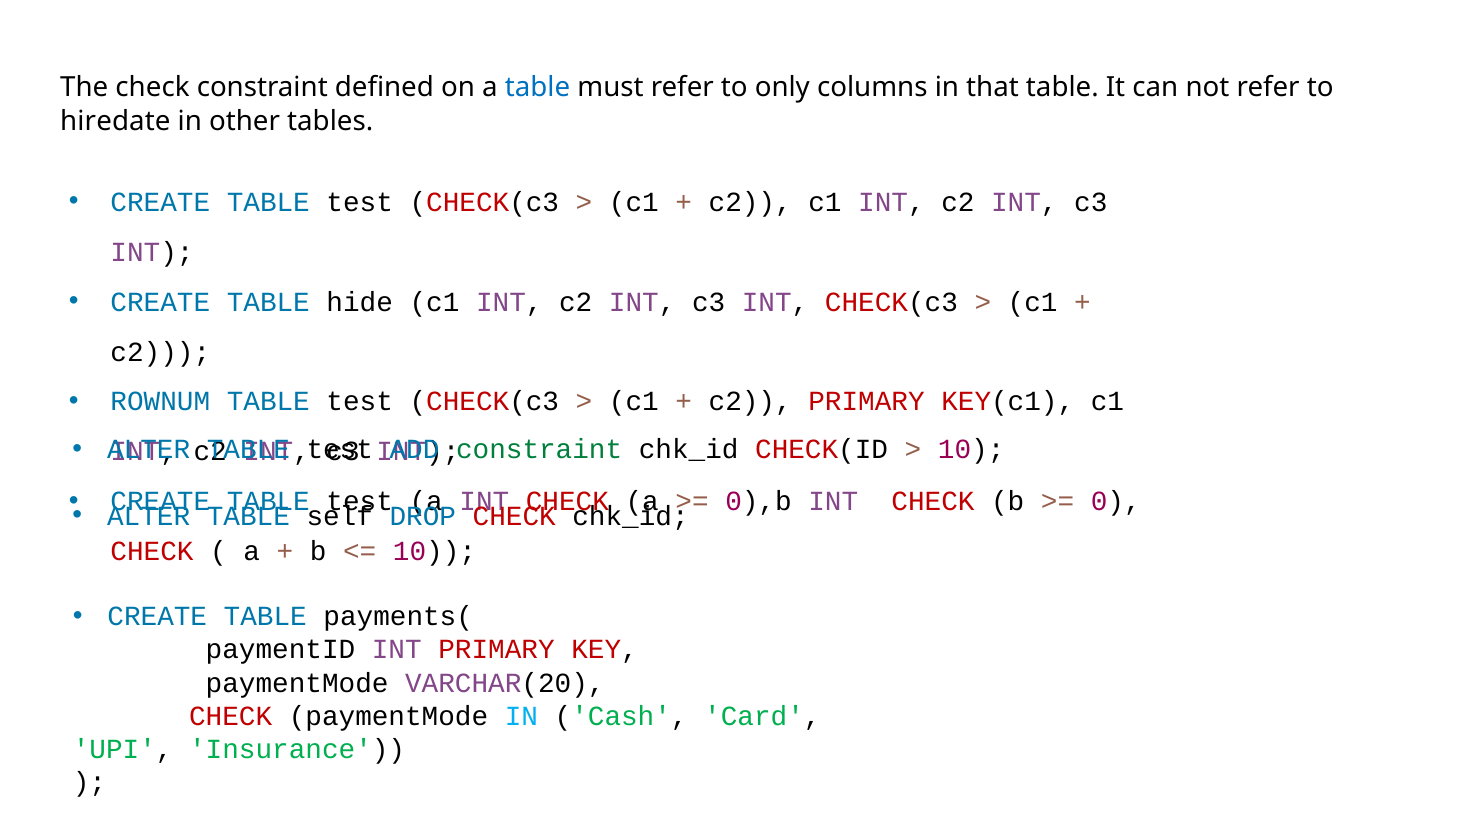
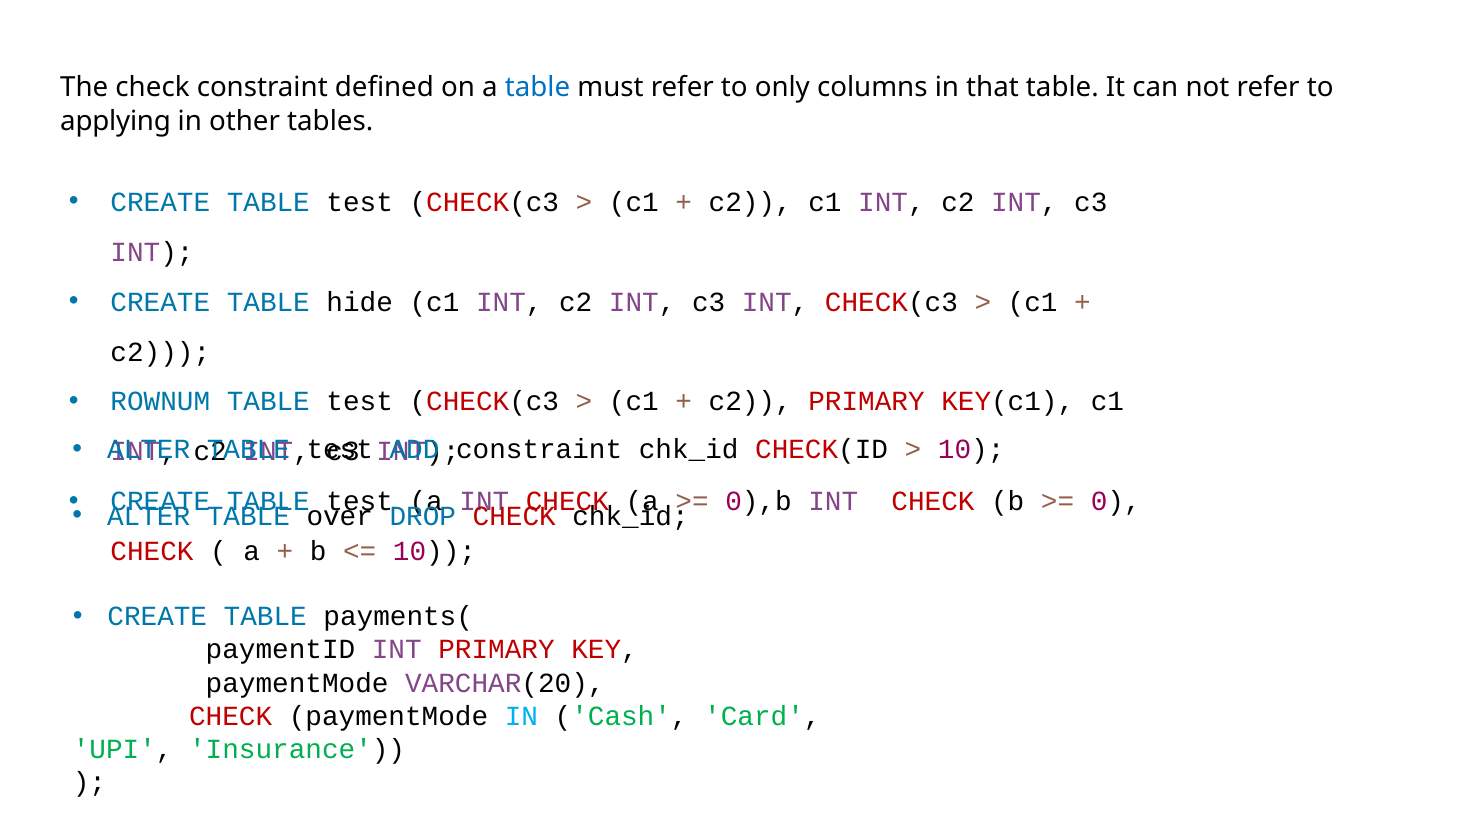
hiredate: hiredate -> applying
constraint at (539, 450) colour: green -> black
self: self -> over
